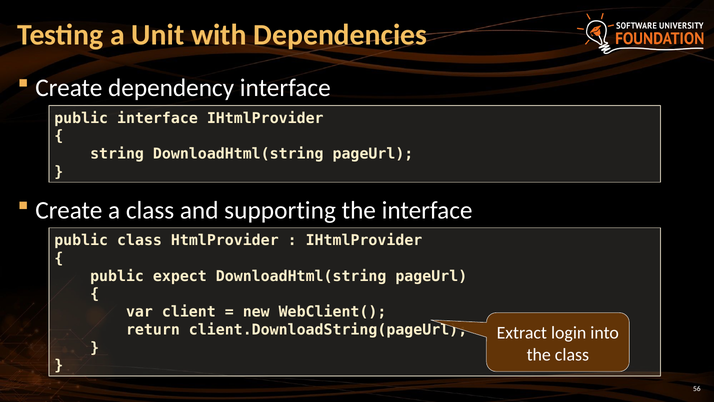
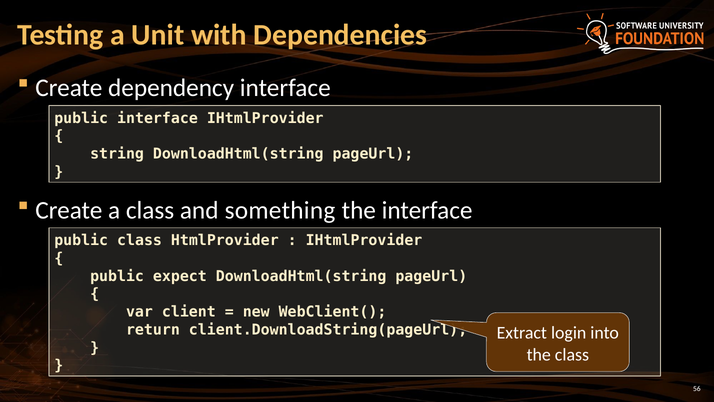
supporting: supporting -> something
